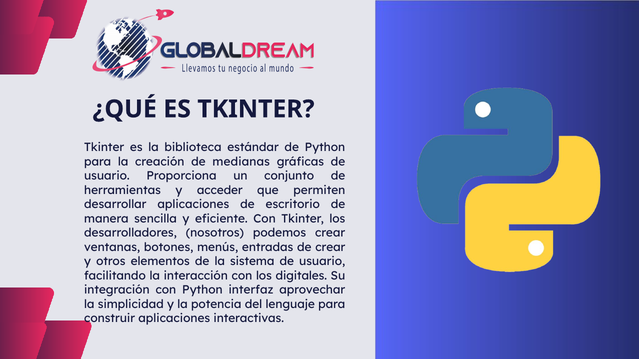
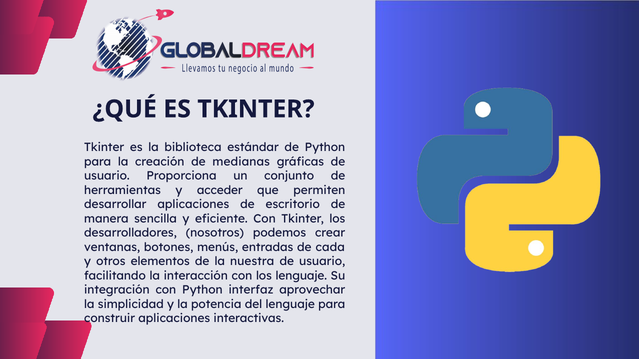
de crear: crear -> cada
sistema: sistema -> nuestra
los digitales: digitales -> lenguaje
